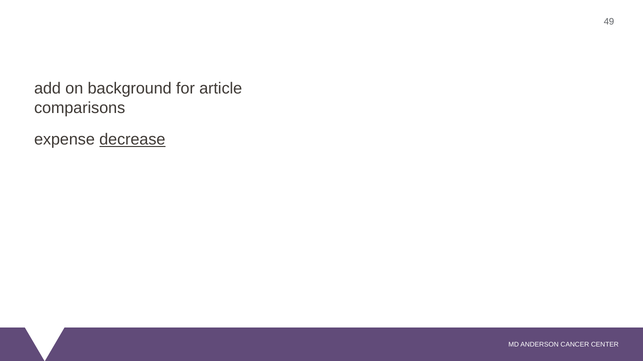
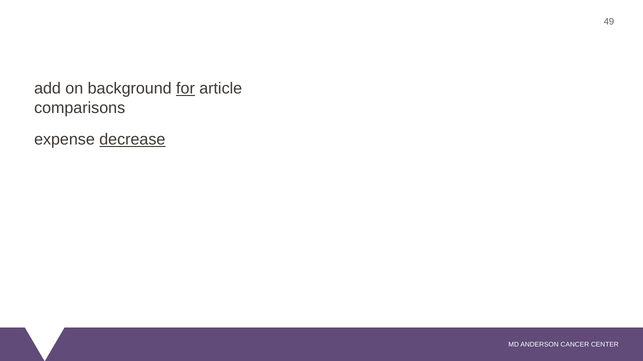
for underline: none -> present
